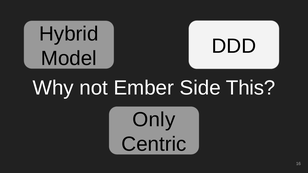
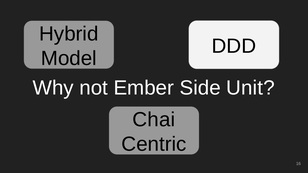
This: This -> Unit
Only: Only -> Chai
